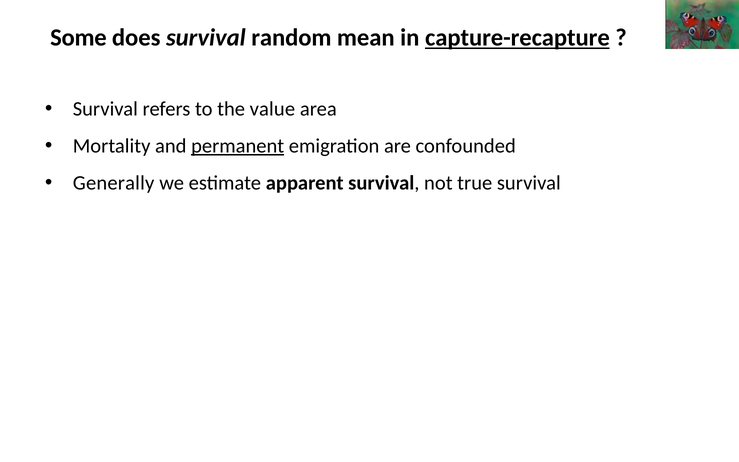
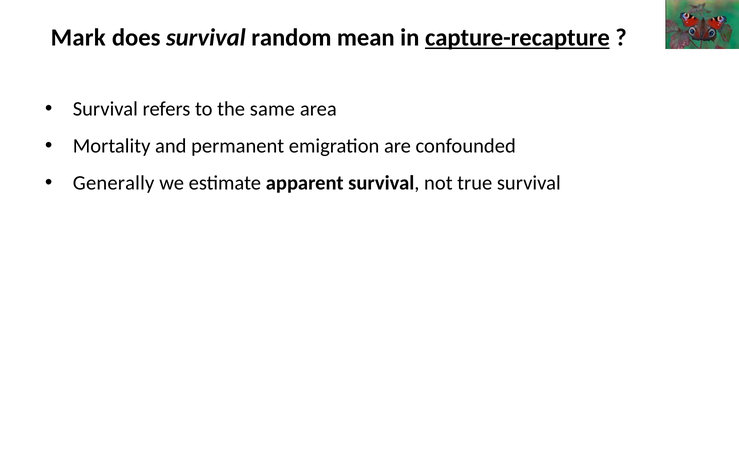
Some: Some -> Mark
value: value -> same
permanent underline: present -> none
